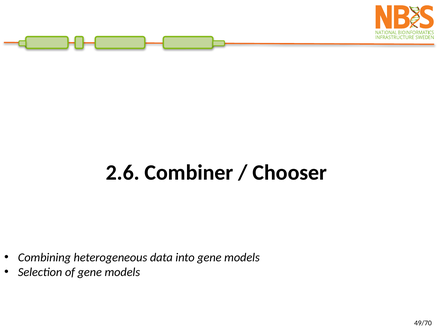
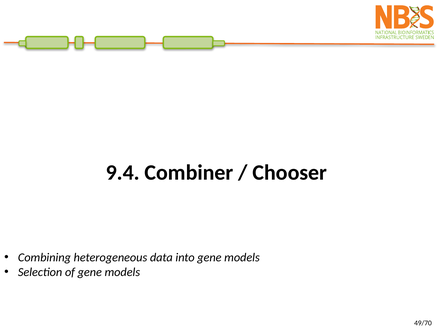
2.6: 2.6 -> 9.4
